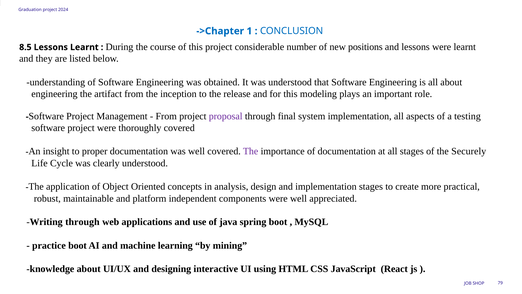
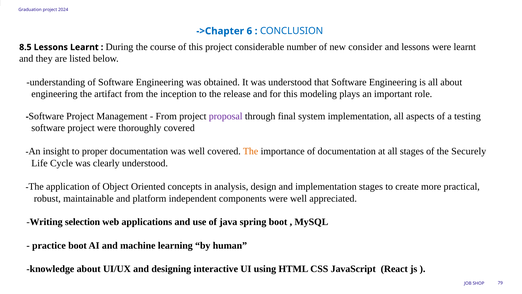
1: 1 -> 6
positions: positions -> consider
The at (251, 151) colour: purple -> orange
Writing through: through -> selection
mining: mining -> human
